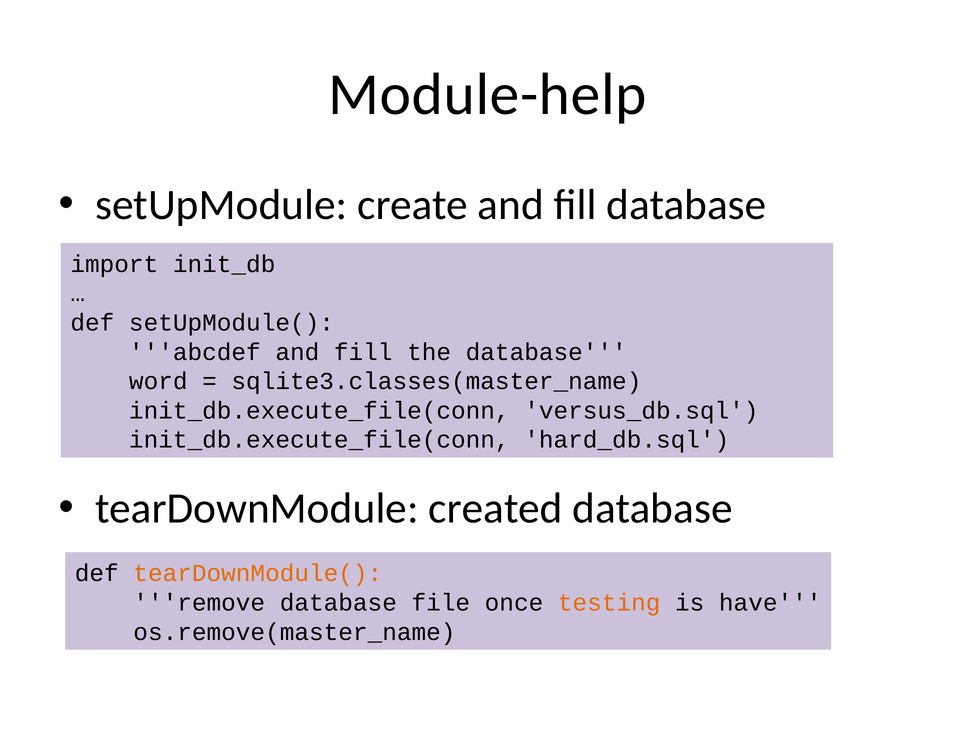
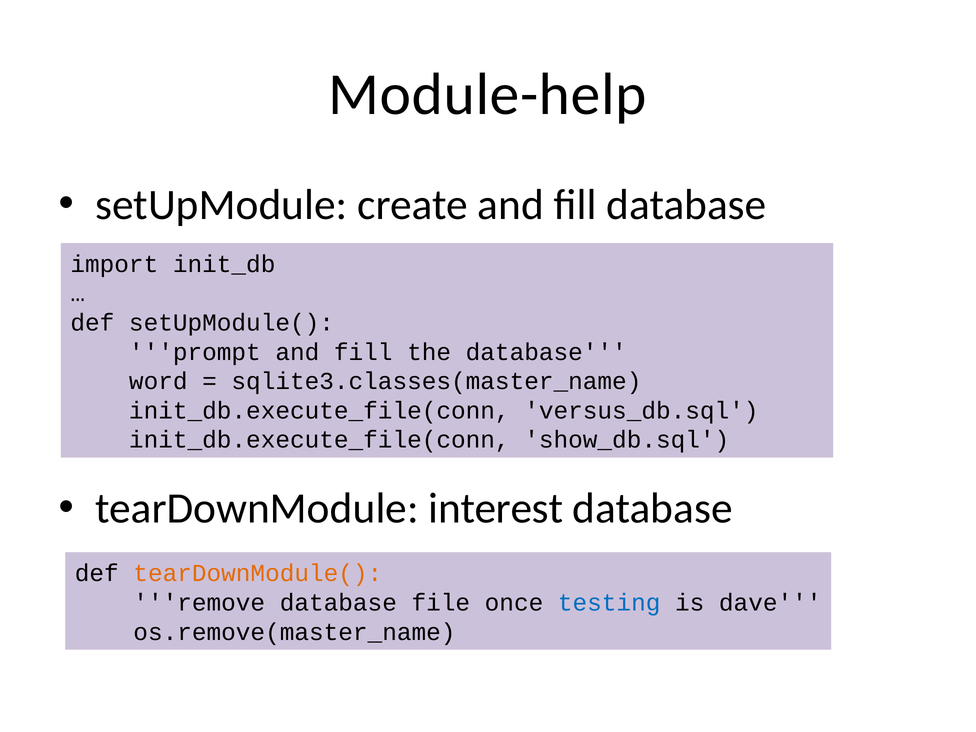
abcdef: abcdef -> prompt
hard_db.sql: hard_db.sql -> show_db.sql
created: created -> interest
testing colour: orange -> blue
have: have -> dave
